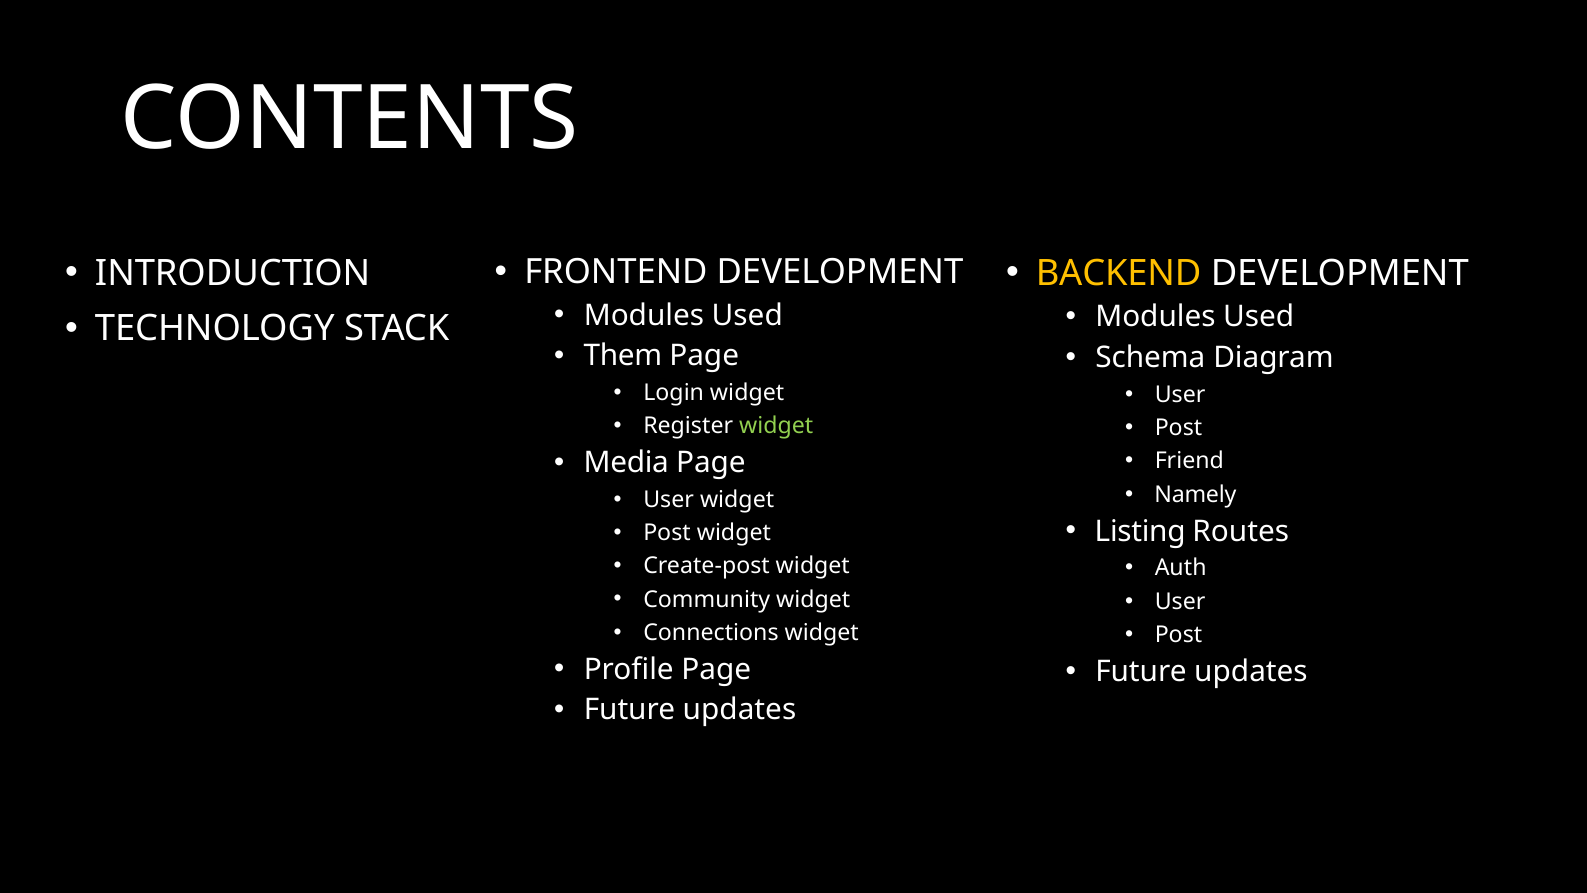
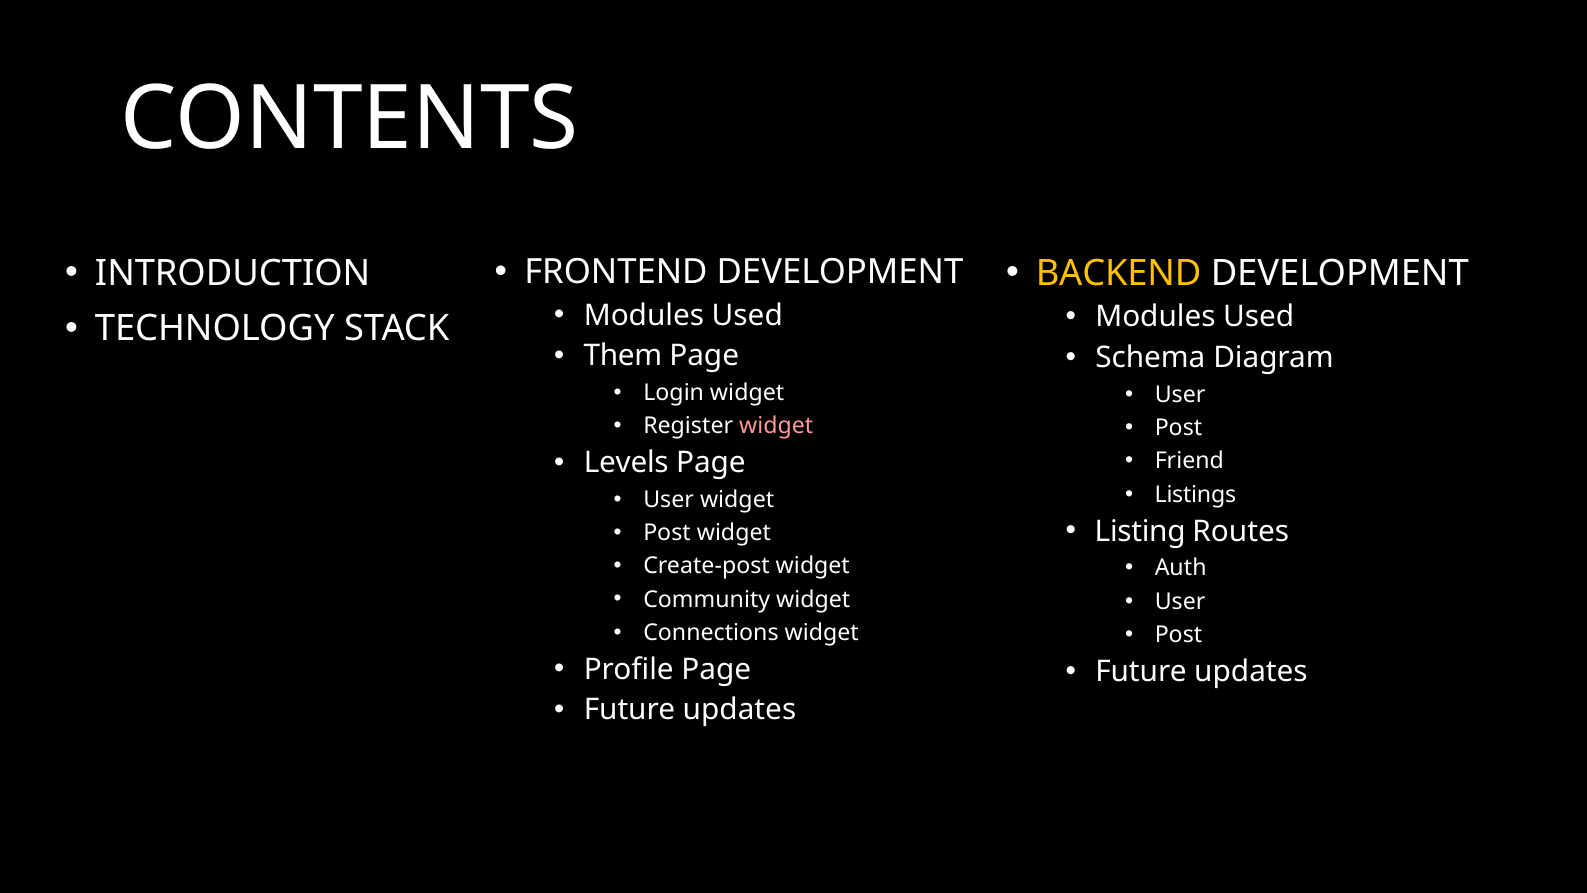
widget at (776, 426) colour: light green -> pink
Media: Media -> Levels
Namely: Namely -> Listings
